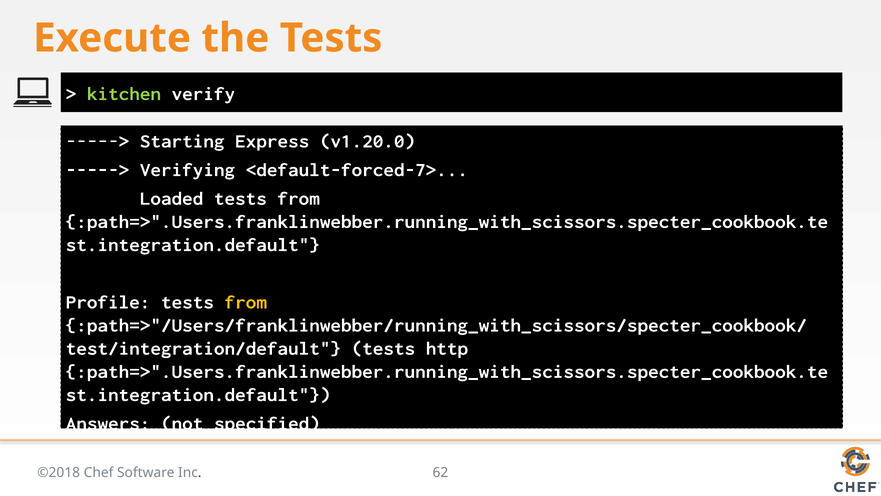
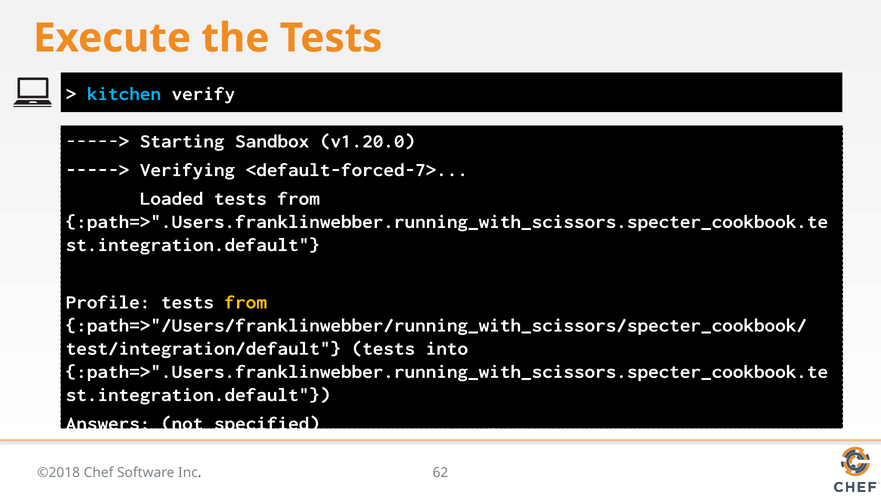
kitchen colour: light green -> light blue
Express: Express -> Sandbox
http: http -> into
